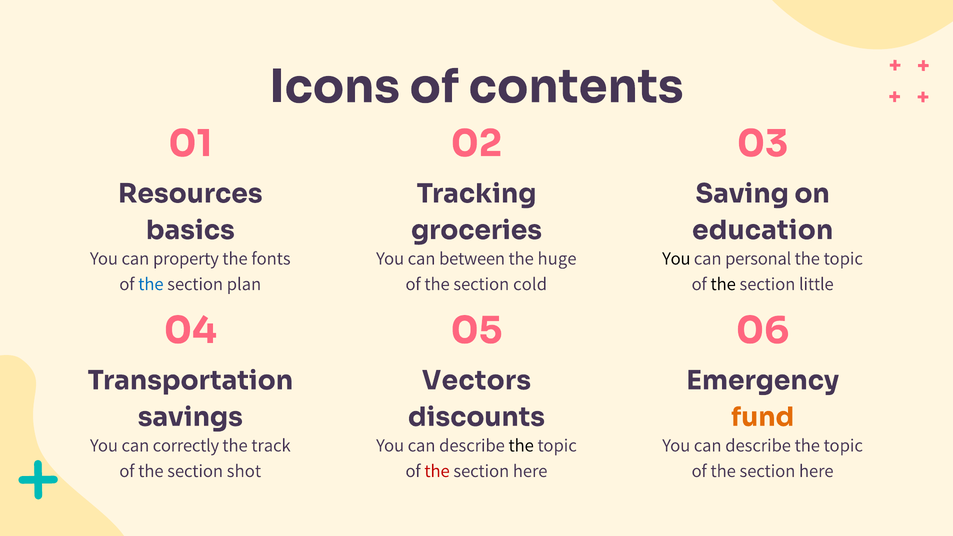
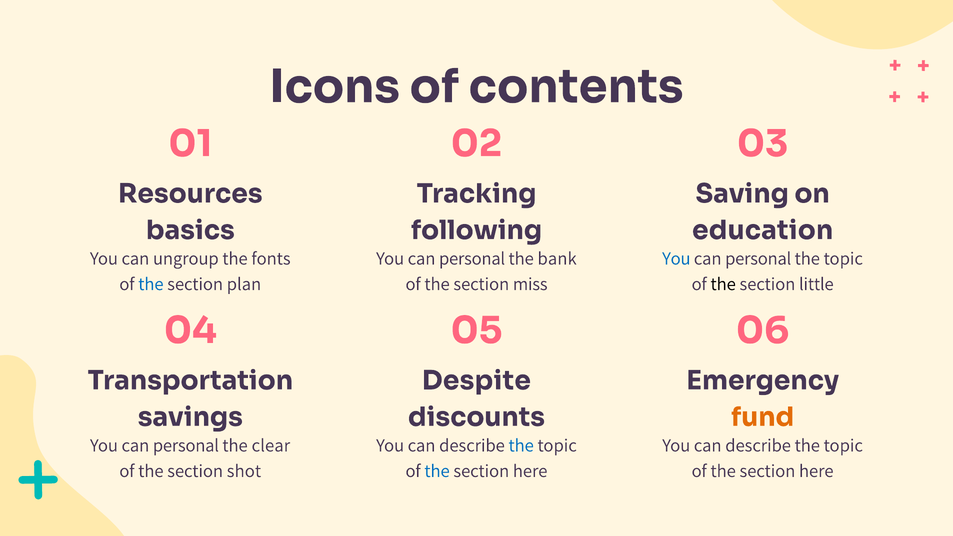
groceries: groceries -> following
property: property -> ungroup
between at (472, 258): between -> personal
huge: huge -> bank
You at (676, 258) colour: black -> blue
cold: cold -> miss
Vectors: Vectors -> Despite
correctly at (186, 445): correctly -> personal
track: track -> clear
the at (521, 445) colour: black -> blue
the at (437, 471) colour: red -> blue
